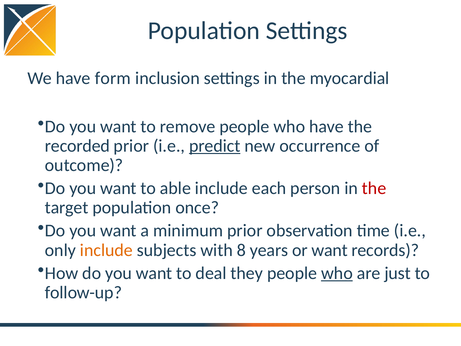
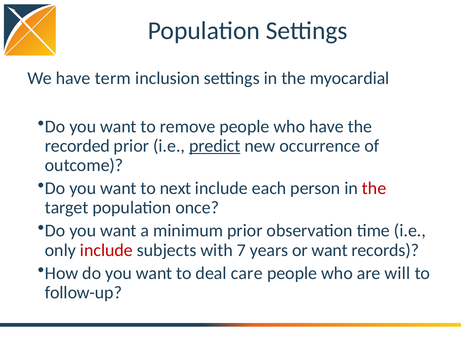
form: form -> term
able: able -> next
include at (106, 250) colour: orange -> red
8: 8 -> 7
they: they -> care
who at (337, 273) underline: present -> none
just: just -> will
